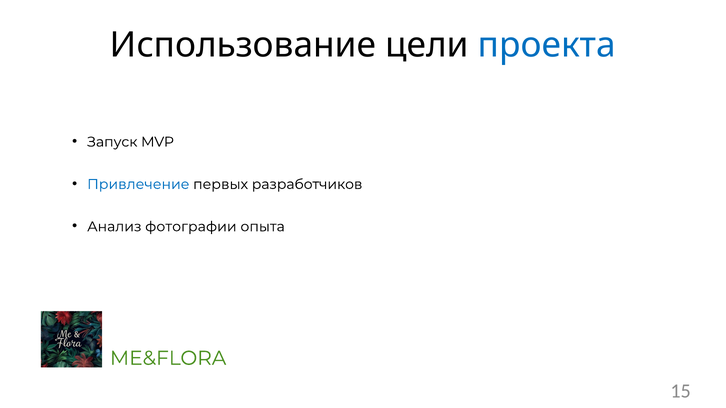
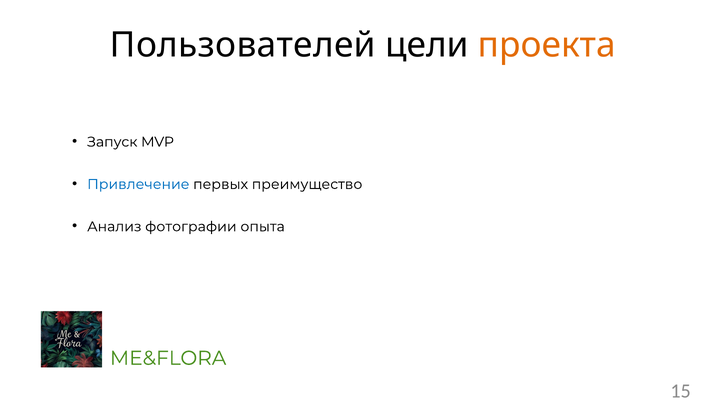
Использование: Использование -> Пользователей
проекта colour: blue -> orange
разработчиков: разработчиков -> преимущество
